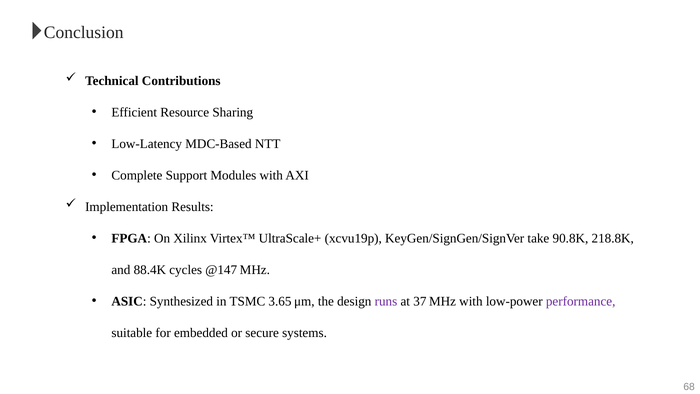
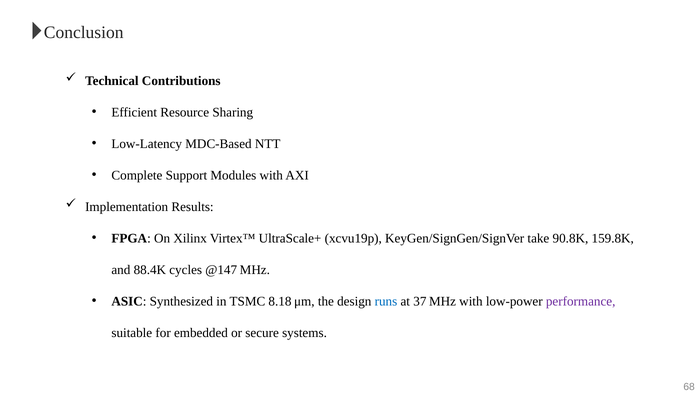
218.8K: 218.8K -> 159.8K
3.65: 3.65 -> 8.18
runs colour: purple -> blue
